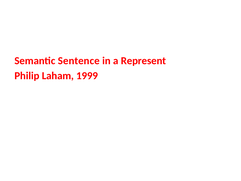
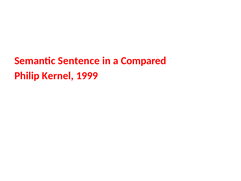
Represent: Represent -> Compared
Laham: Laham -> Kernel
